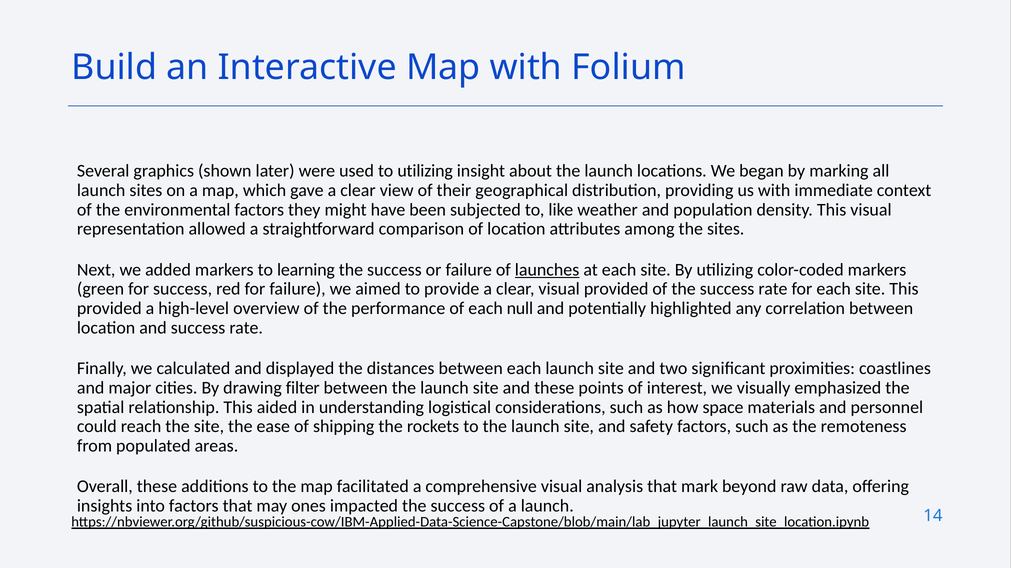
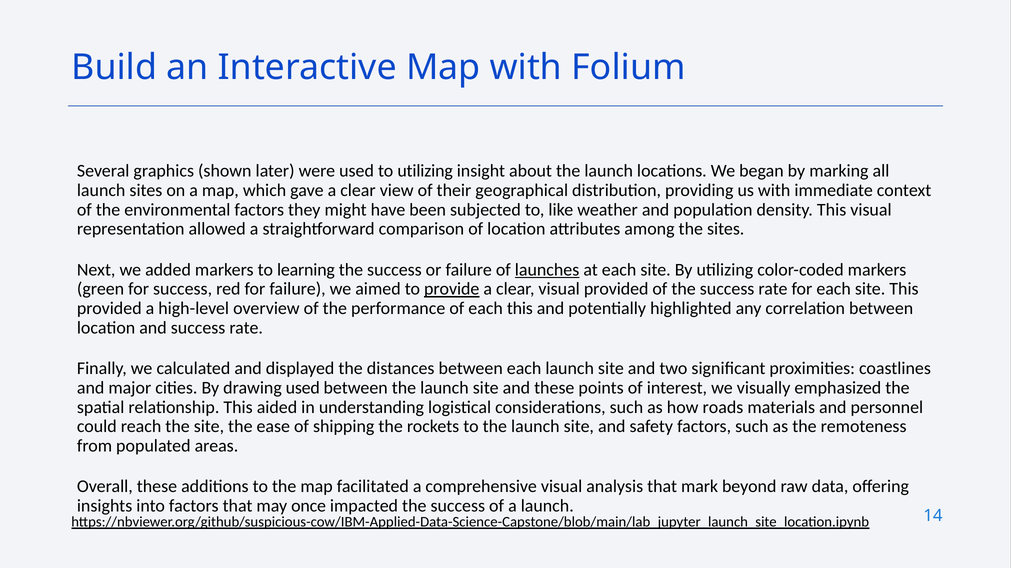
provide underline: none -> present
each null: null -> this
drawing filter: filter -> used
space: space -> roads
ones: ones -> once
